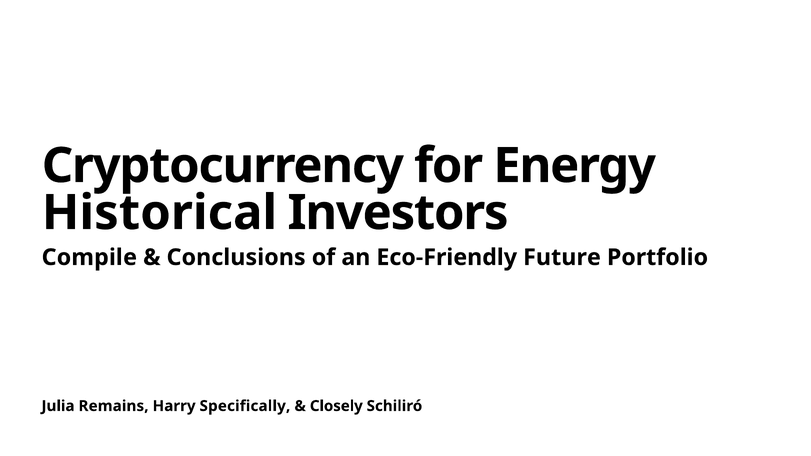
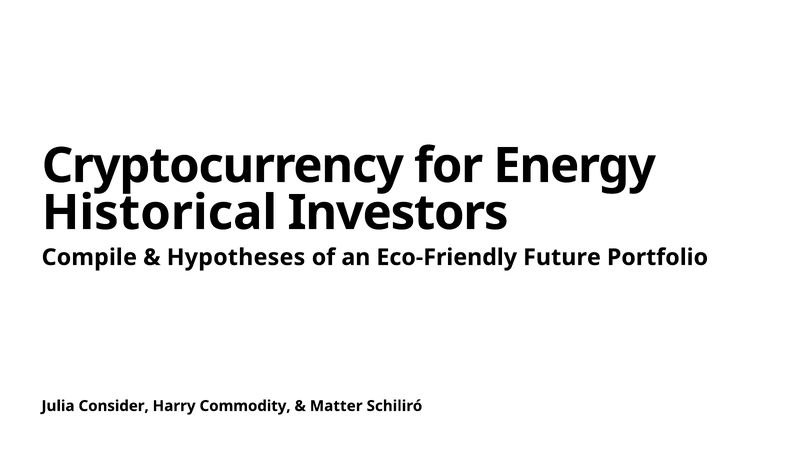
Conclusions: Conclusions -> Hypotheses
Remains: Remains -> Consider
Specifically: Specifically -> Commodity
Closely: Closely -> Matter
